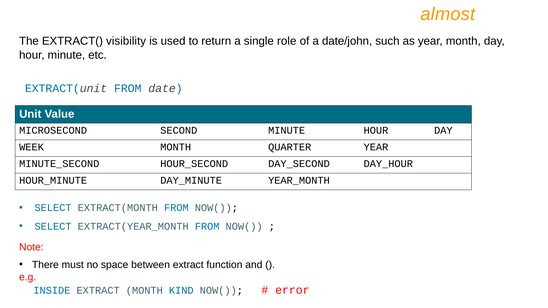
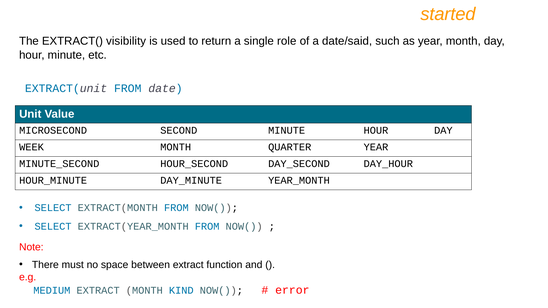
almost: almost -> started
date/john: date/john -> date/said
INSIDE: INSIDE -> MEDIUM
